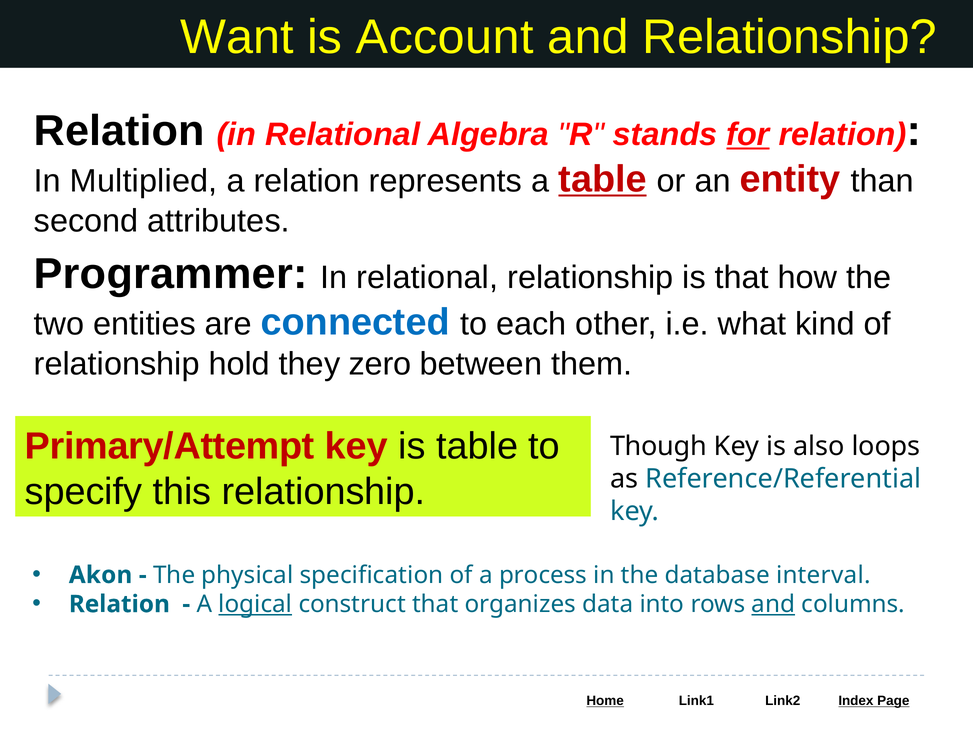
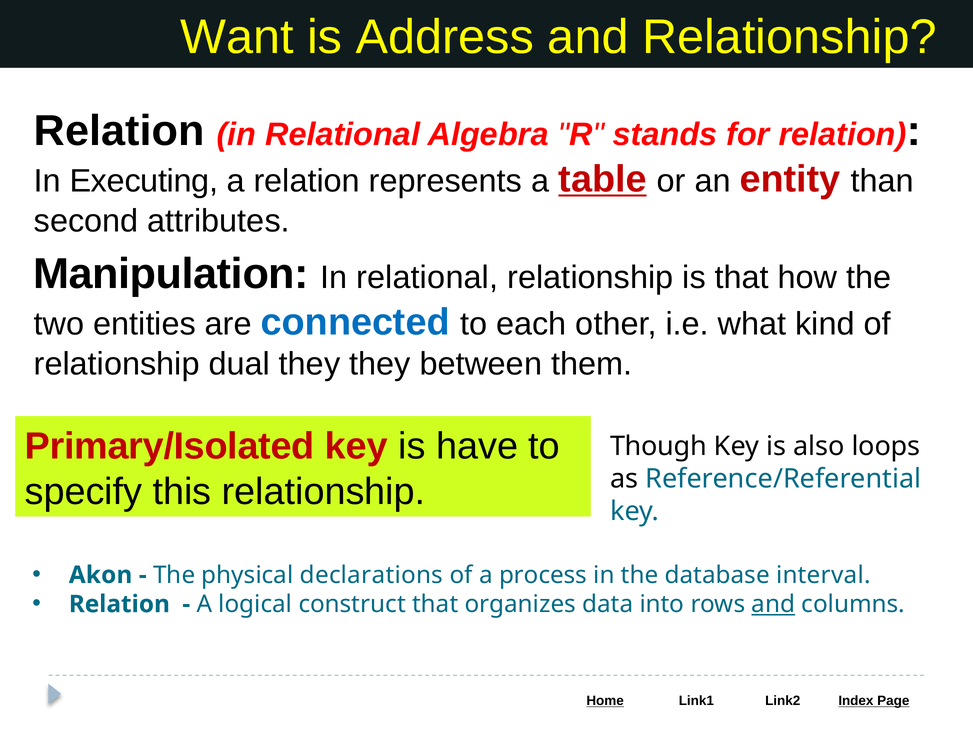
Account: Account -> Address
for underline: present -> none
Multiplied: Multiplied -> Executing
Programmer: Programmer -> Manipulation
hold: hold -> dual
they zero: zero -> they
Primary/Attempt: Primary/Attempt -> Primary/Isolated
is table: table -> have
specification: specification -> declarations
logical underline: present -> none
